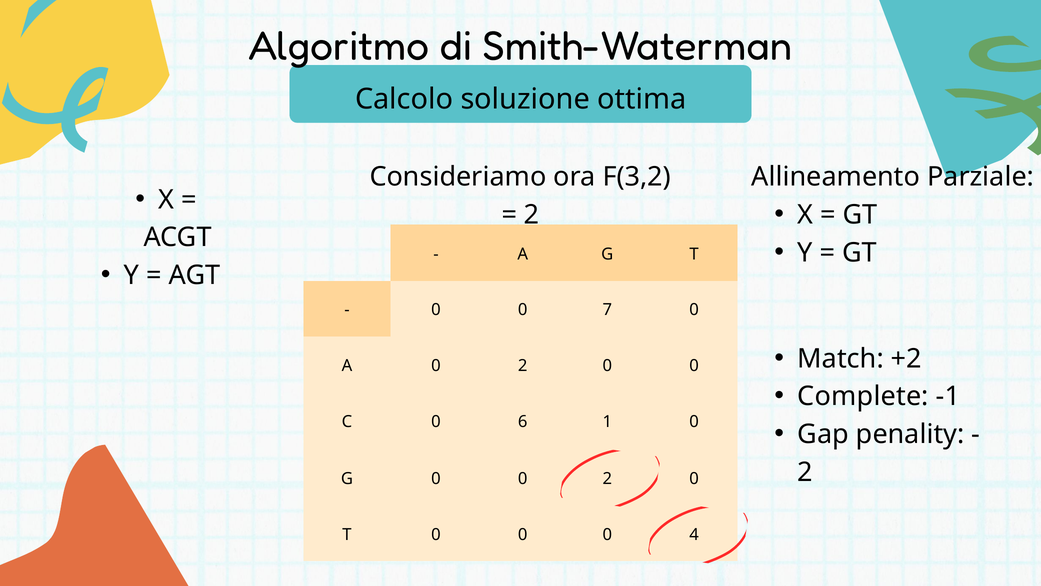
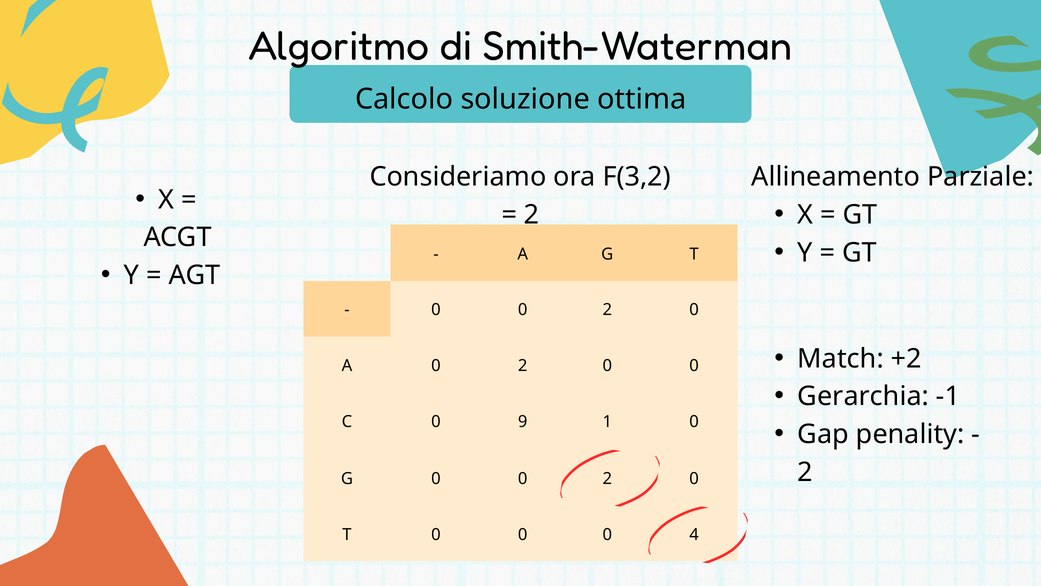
7 at (607, 310): 7 -> 2
Complete: Complete -> Gerarchia
6: 6 -> 9
